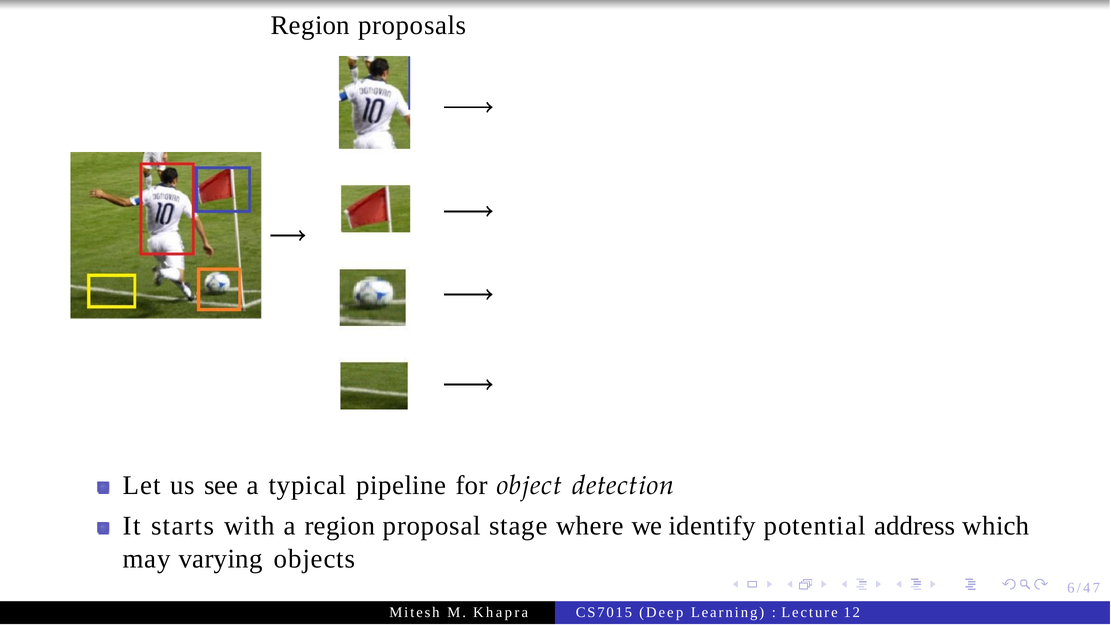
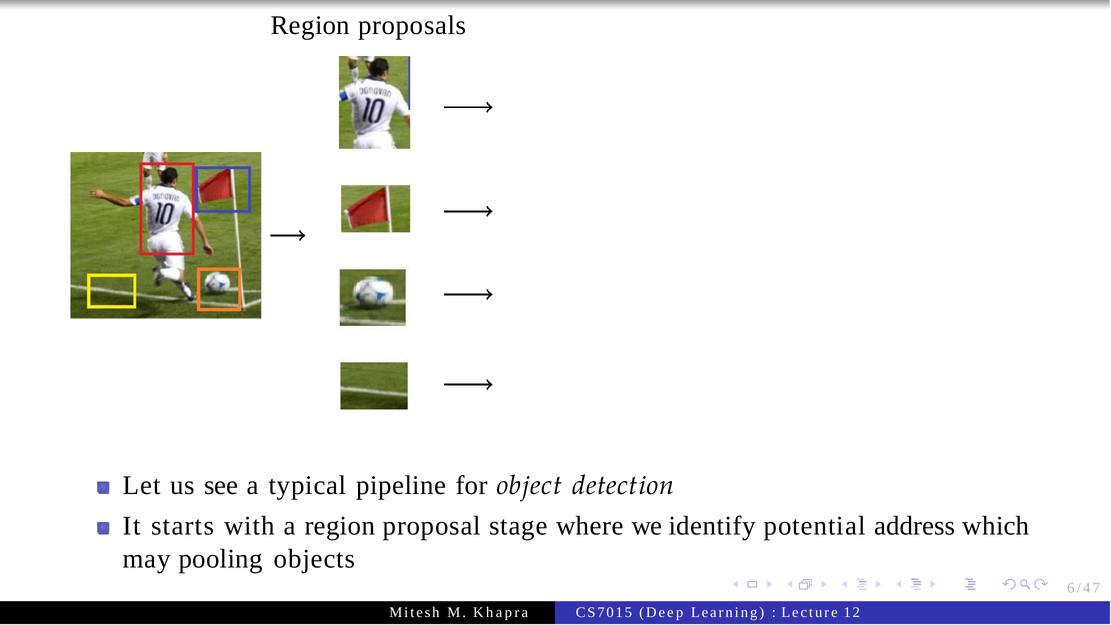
varying: varying -> pooling
